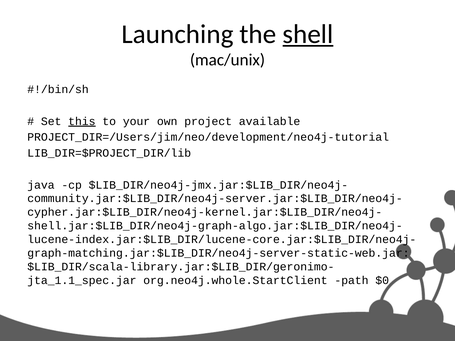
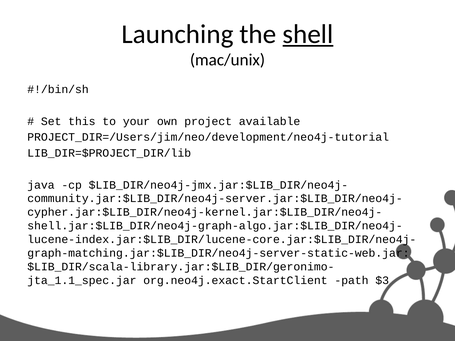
this underline: present -> none
org.neo4j.whole.StartClient: org.neo4j.whole.StartClient -> org.neo4j.exact.StartClient
$0: $0 -> $3
